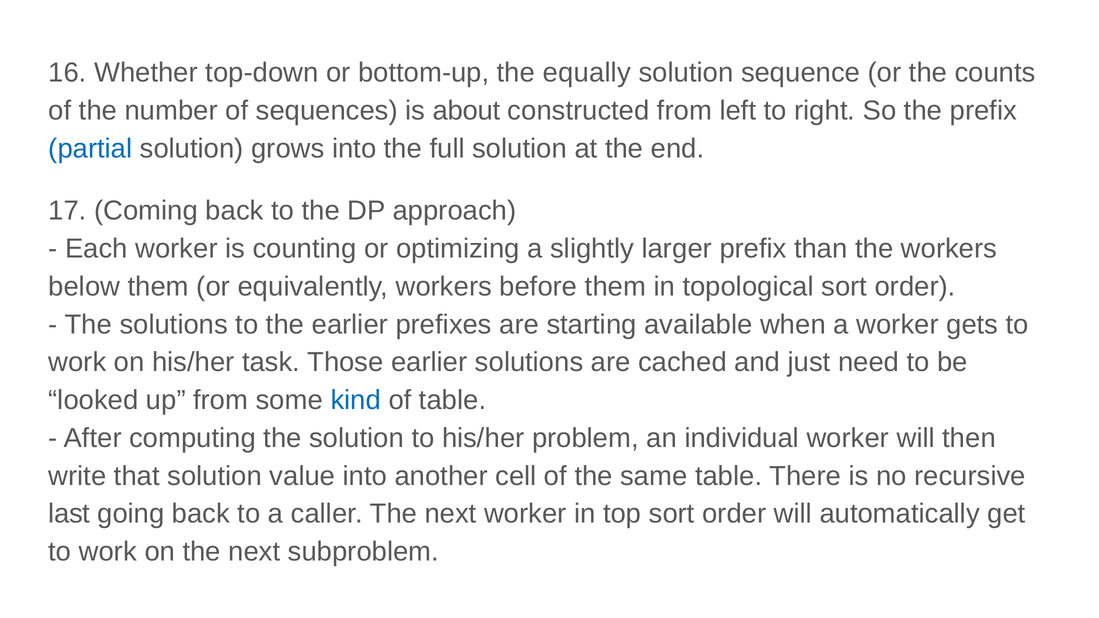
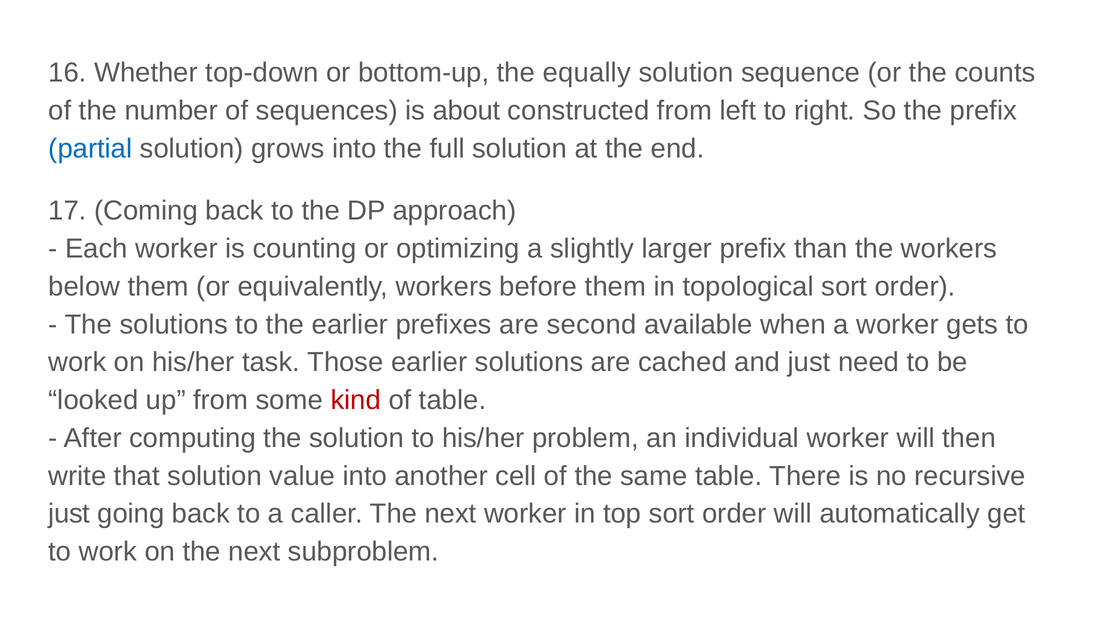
starting: starting -> second
kind colour: blue -> red
last at (69, 514): last -> just
